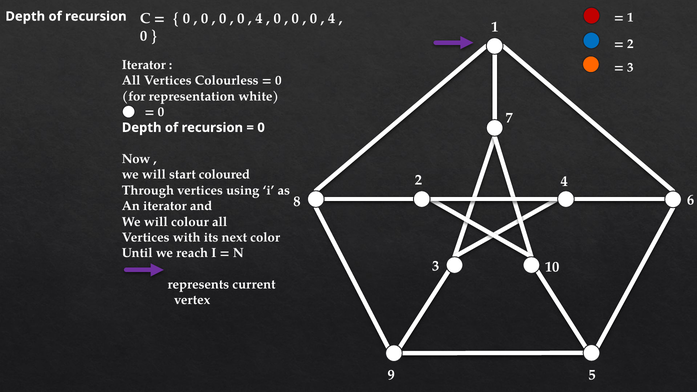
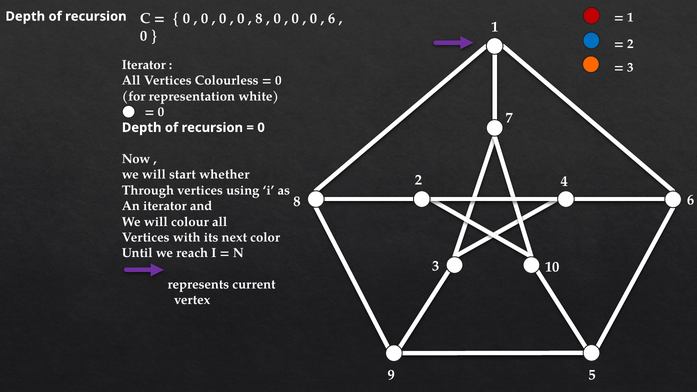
4 at (259, 19): 4 -> 8
4 at (332, 19): 4 -> 6
coloured: coloured -> whether
